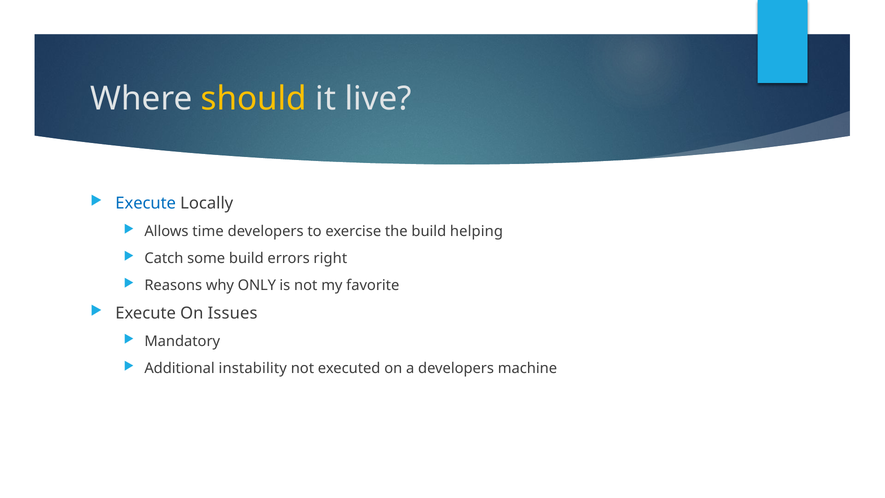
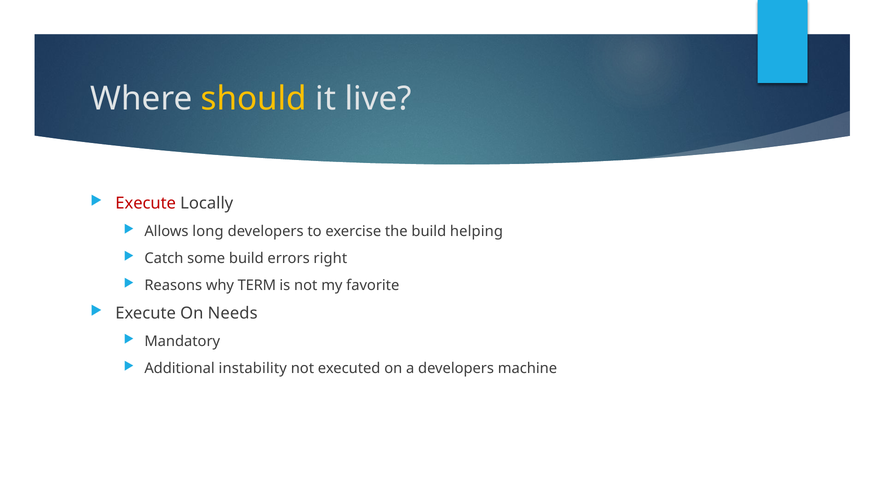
Execute at (146, 203) colour: blue -> red
time: time -> long
ONLY: ONLY -> TERM
Issues: Issues -> Needs
